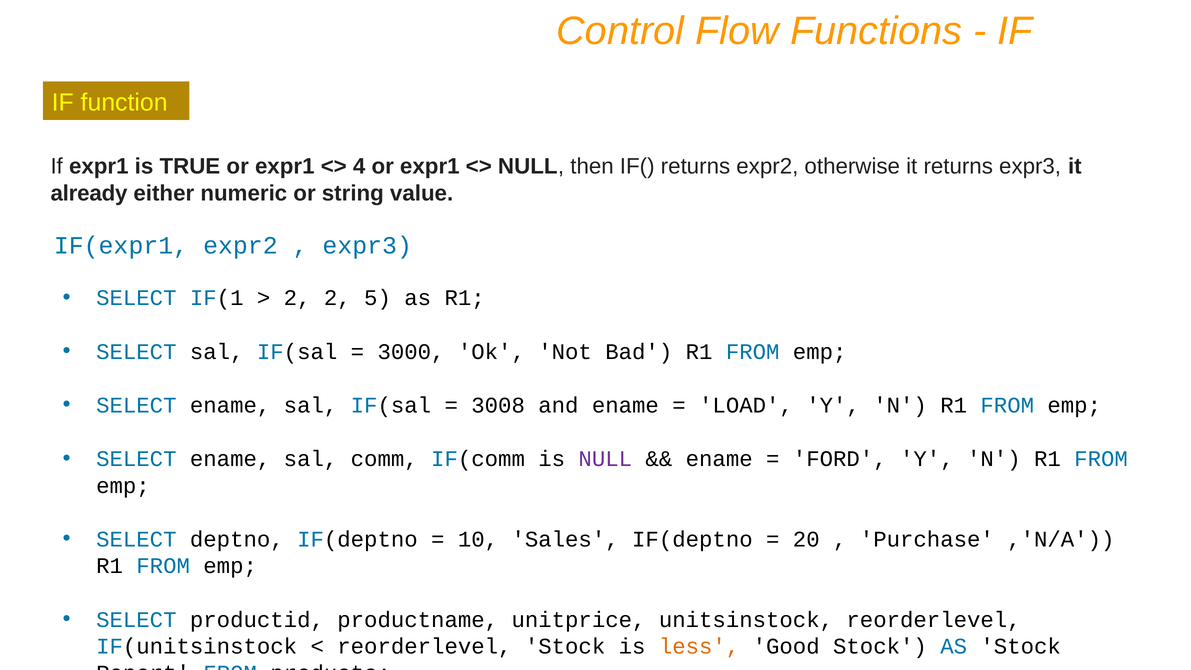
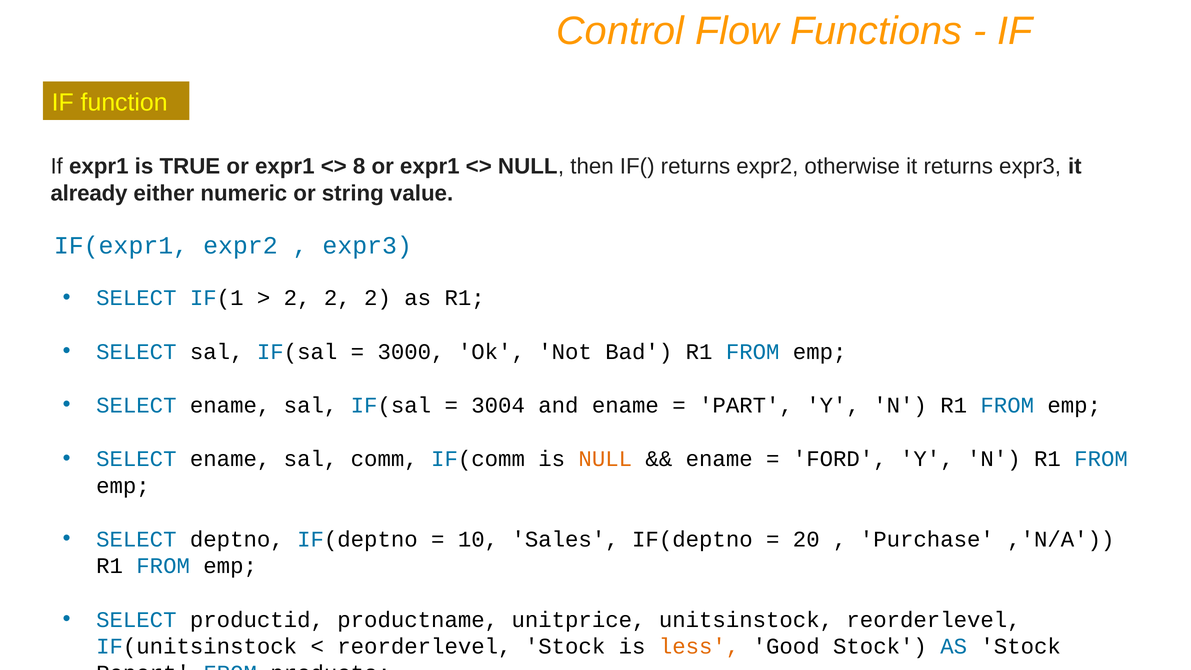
4: 4 -> 8
2 2 5: 5 -> 2
3008: 3008 -> 3004
LOAD: LOAD -> PART
NULL at (605, 459) colour: purple -> orange
